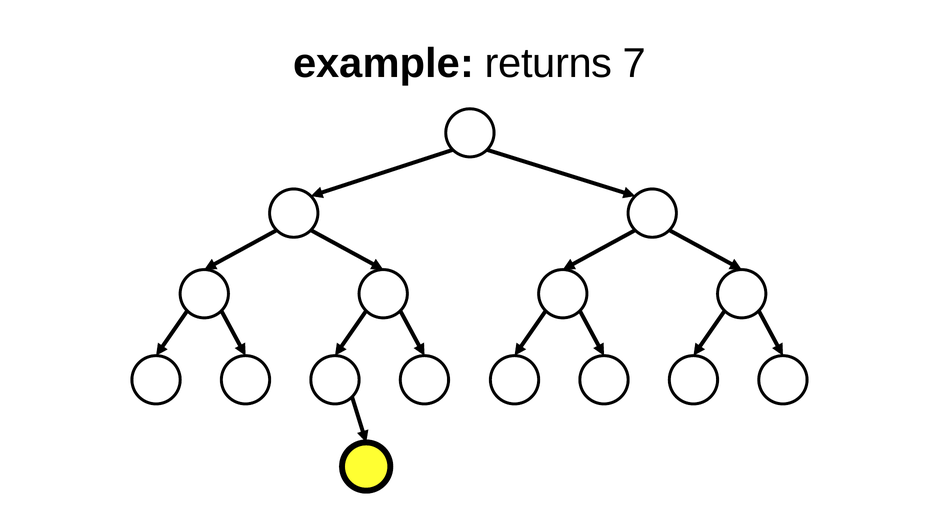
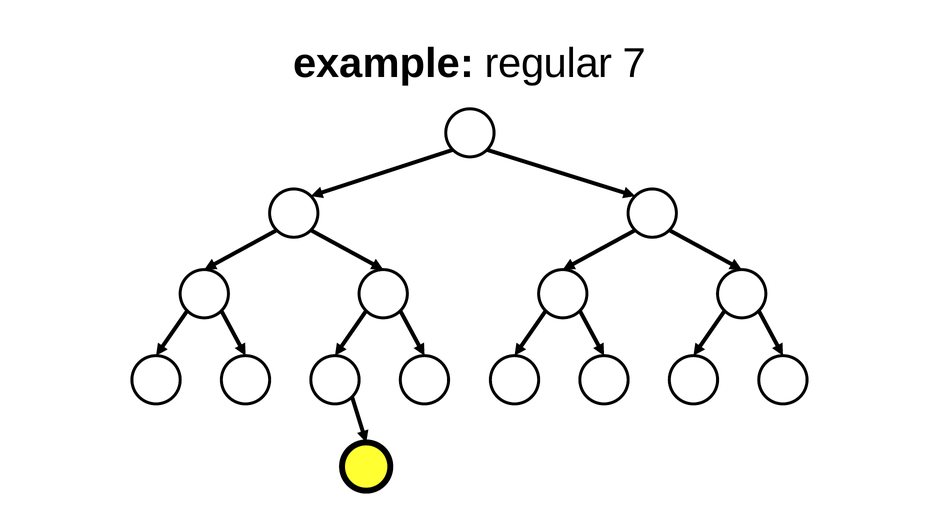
returns: returns -> regular
